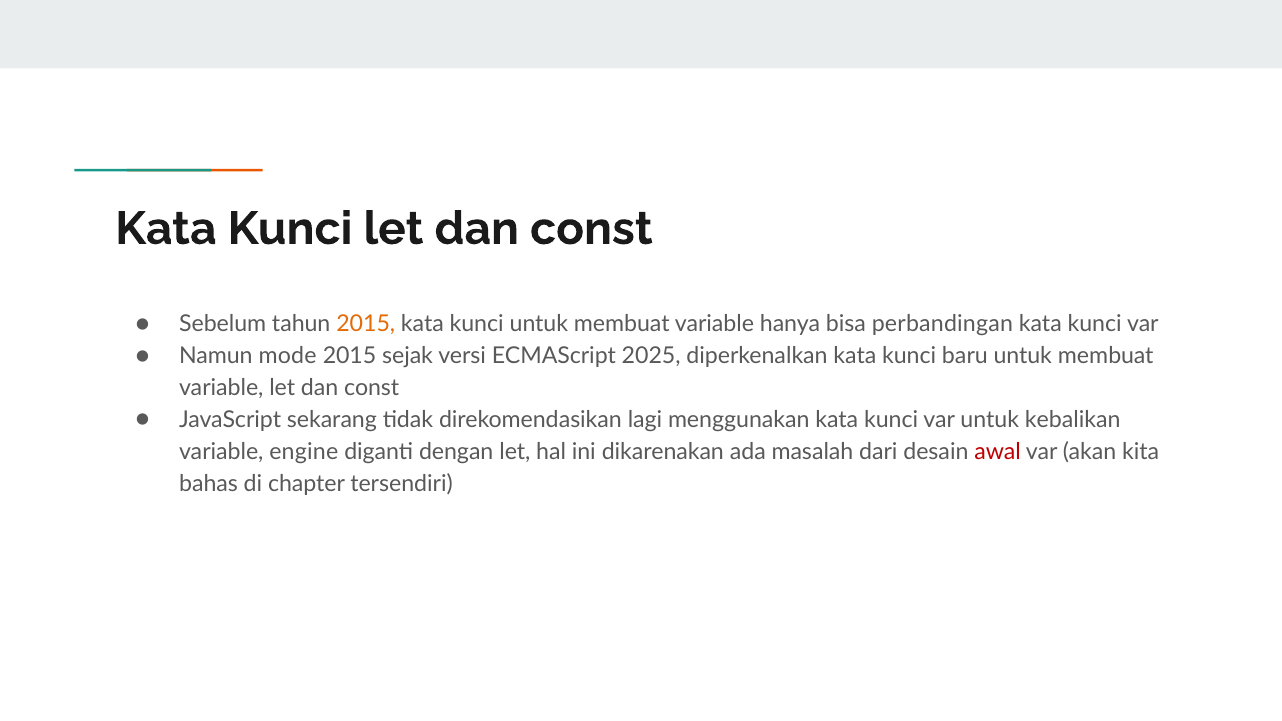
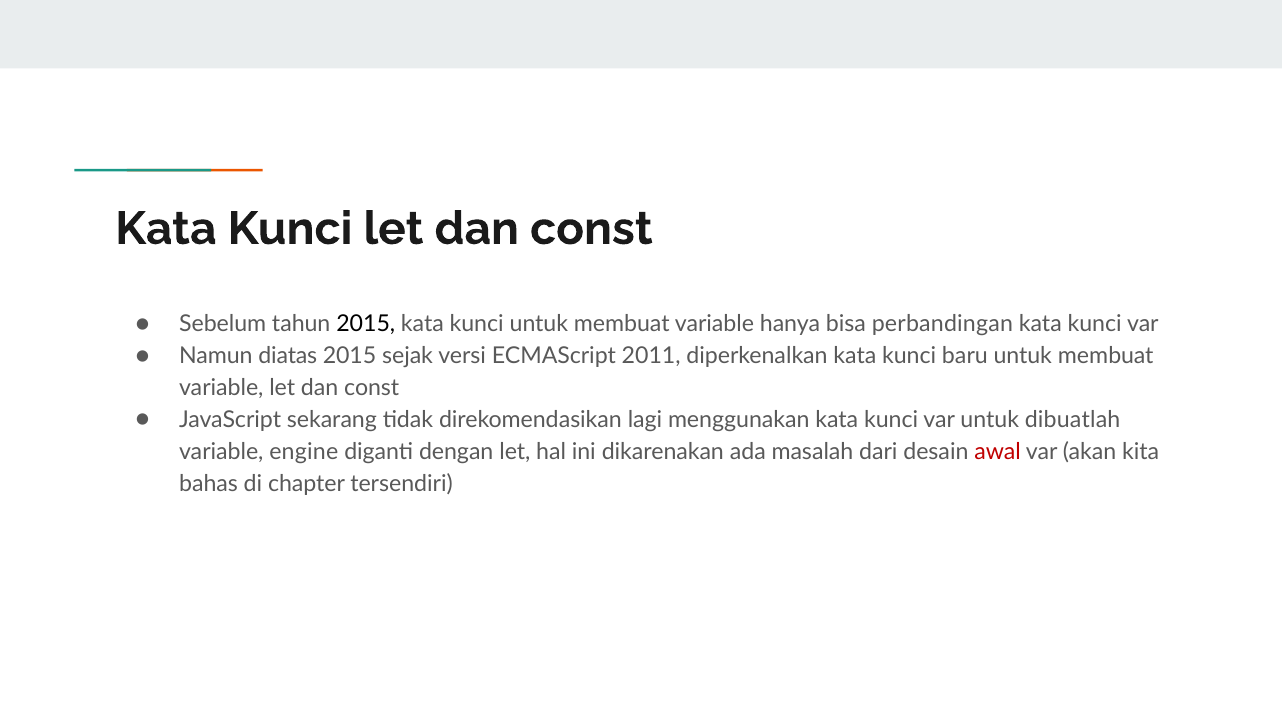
2015 at (366, 324) colour: orange -> black
mode: mode -> diatas
2025: 2025 -> 2011
kebalikan: kebalikan -> dibuatlah
